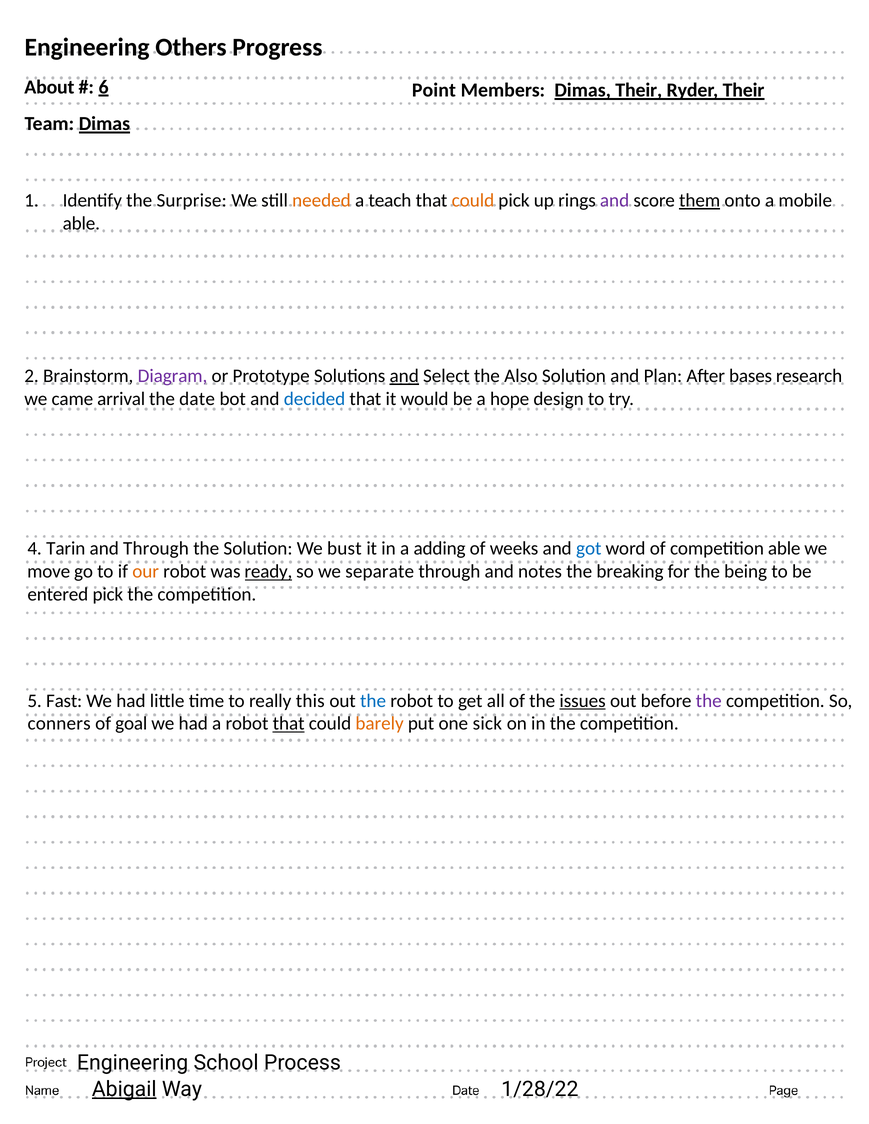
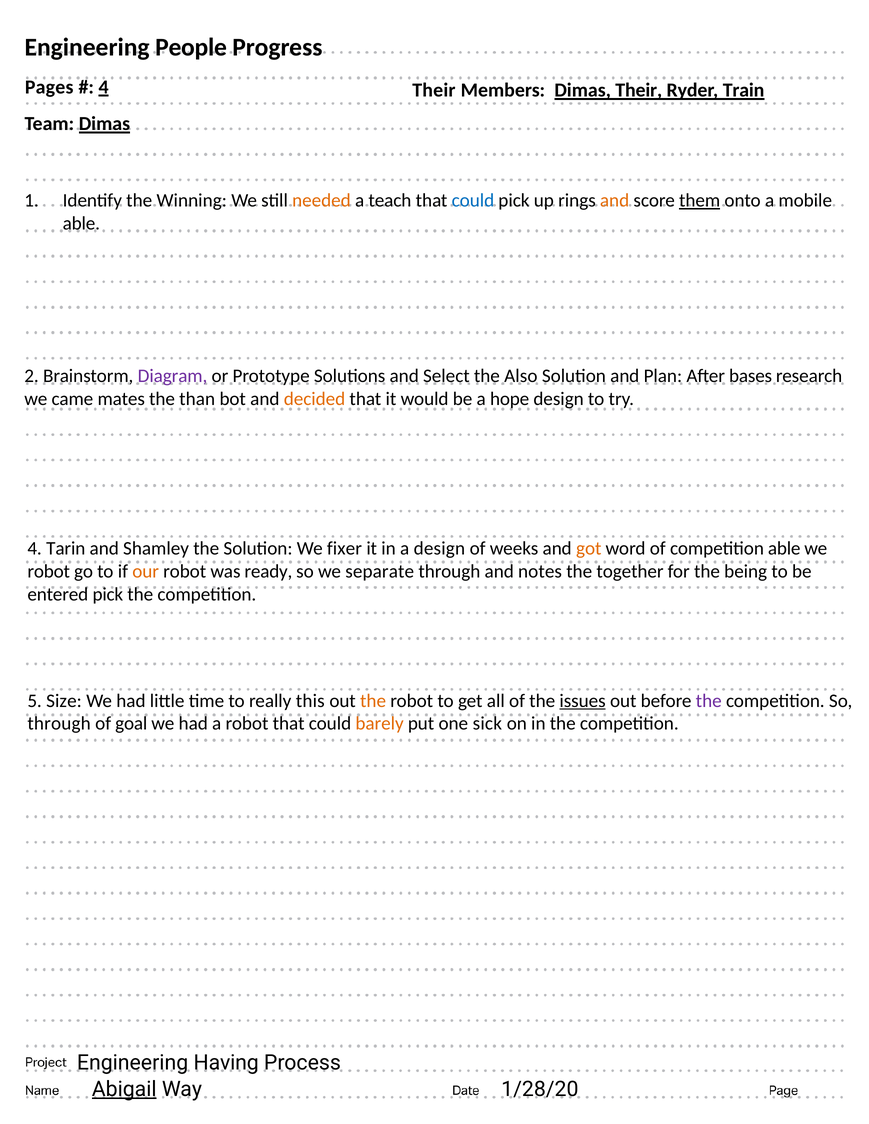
Others: Others -> People
About: About -> Pages
6 at (104, 87): 6 -> 4
Point at (434, 90): Point -> Their
Ryder Their: Their -> Train
Surprise: Surprise -> Winning
could at (473, 201) colour: orange -> blue
and at (615, 201) colour: purple -> orange
and at (404, 376) underline: present -> none
arrival: arrival -> mates
date: date -> than
decided colour: blue -> orange
and Through: Through -> Shamley
bust: bust -> fixer
a adding: adding -> design
got colour: blue -> orange
move at (49, 572): move -> robot
ready underline: present -> none
breaking: breaking -> together
Fast: Fast -> Size
the at (373, 701) colour: blue -> orange
conners at (59, 724): conners -> through
that at (289, 724) underline: present -> none
School: School -> Having
1/28/22: 1/28/22 -> 1/28/20
